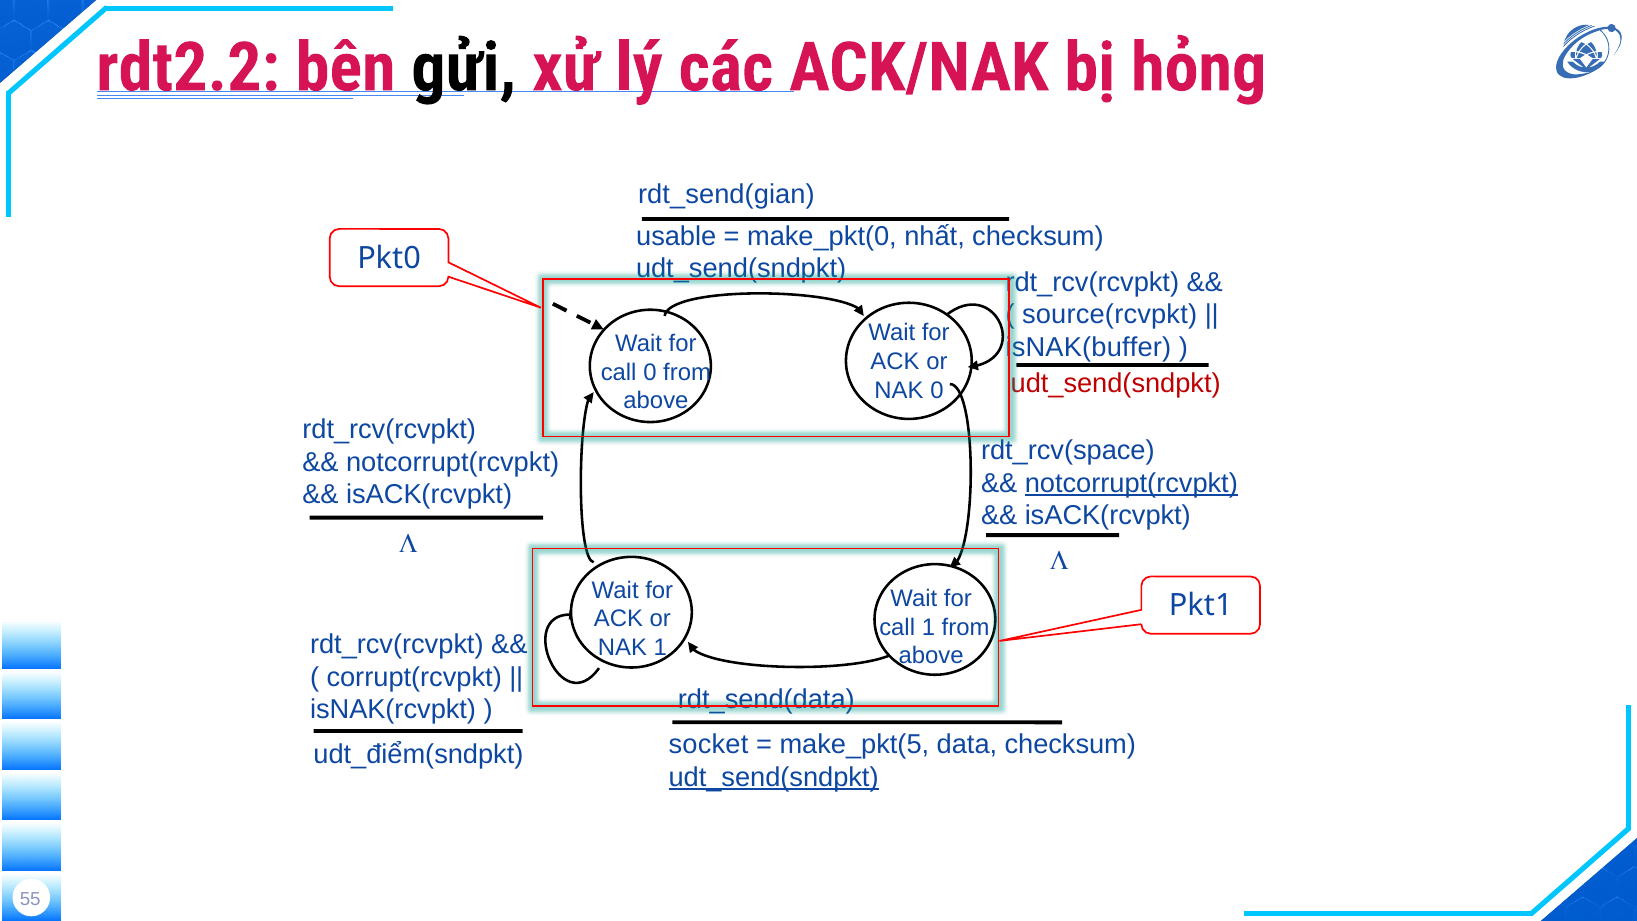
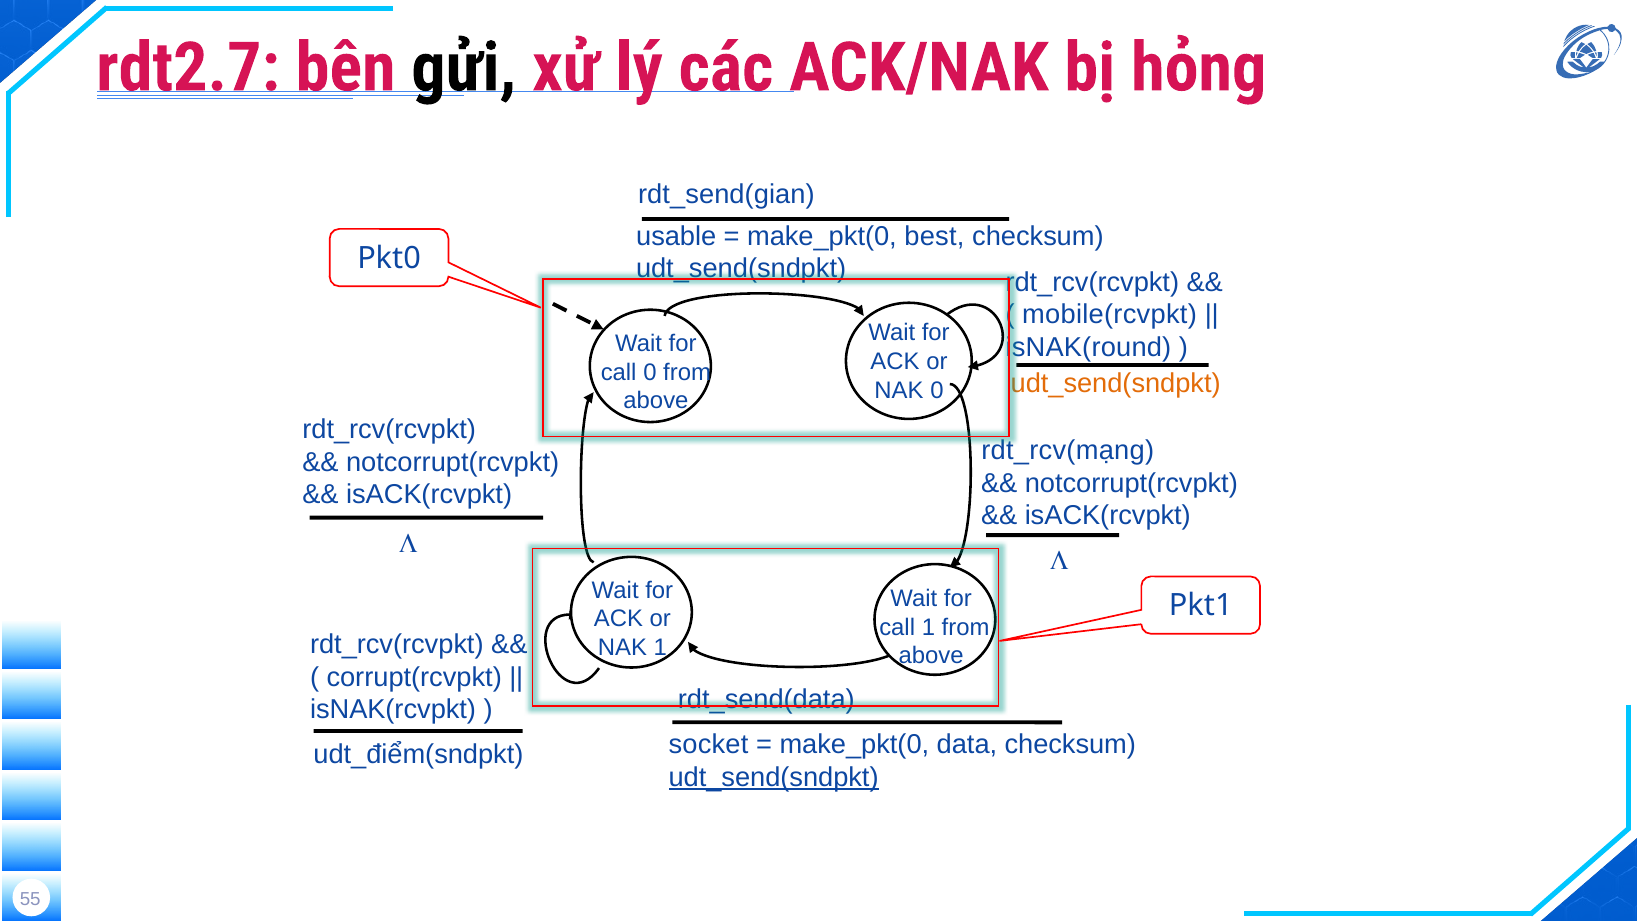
rdt2.2: rdt2.2 -> rdt2.7
nhất: nhất -> best
source(rcvpkt: source(rcvpkt -> mobile(rcvpkt
isNAK(buffer: isNAK(buffer -> isNAK(round
udt_send(sndpkt at (1116, 384) colour: red -> orange
rdt_rcv(space: rdt_rcv(space -> rdt_rcv(mạng
notcorrupt(rcvpkt at (1131, 483) underline: present -> none
make_pkt(5 at (854, 745): make_pkt(5 -> make_pkt(0
